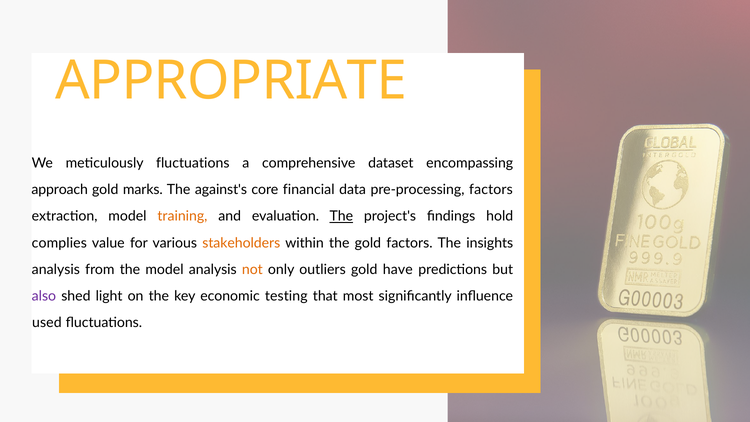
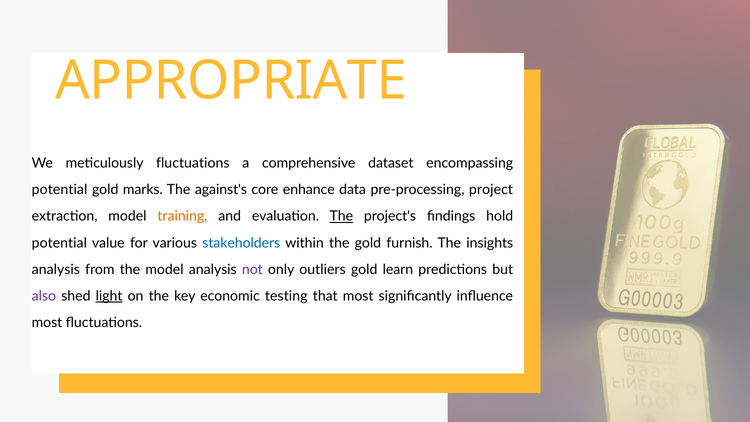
approach at (60, 190): approach -> potential
financial: financial -> enhance
pre-processing factors: factors -> project
complies at (59, 243): complies -> potential
stakeholders colour: orange -> blue
gold factors: factors -> furnish
not colour: orange -> purple
have: have -> learn
light underline: none -> present
used at (47, 323): used -> most
